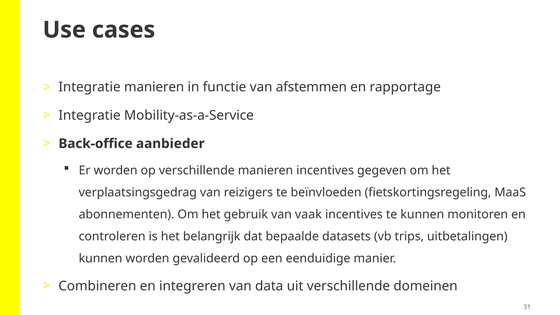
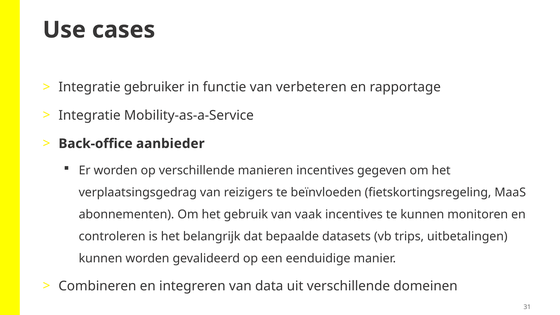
Integratie manieren: manieren -> gebruiker
afstemmen: afstemmen -> verbeteren
